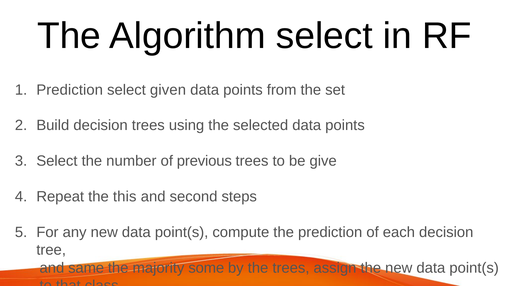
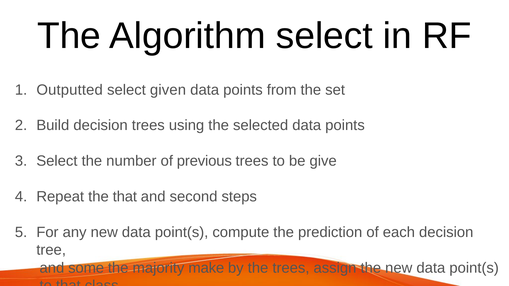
Prediction at (70, 90): Prediction -> Outputted
the this: this -> that
same: same -> some
some: some -> make
